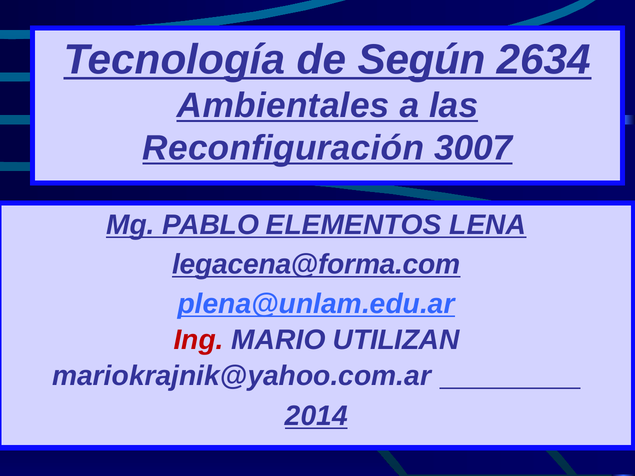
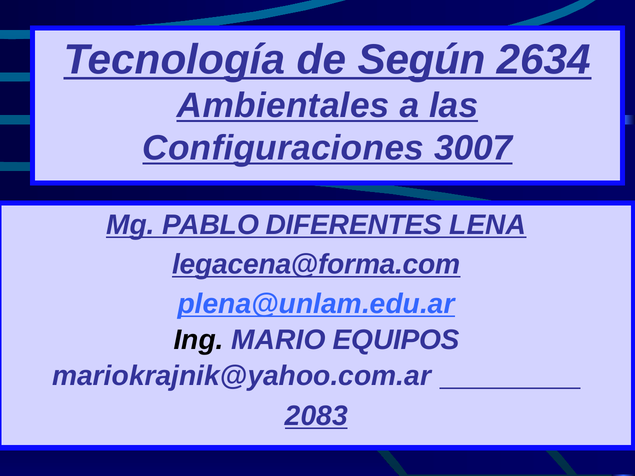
Reconfiguración: Reconfiguración -> Configuraciones
ELEMENTOS: ELEMENTOS -> DIFERENTES
Ing colour: red -> black
UTILIZAN: UTILIZAN -> EQUIPOS
2014: 2014 -> 2083
